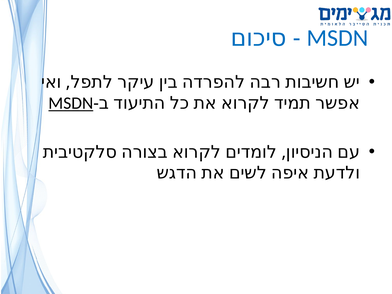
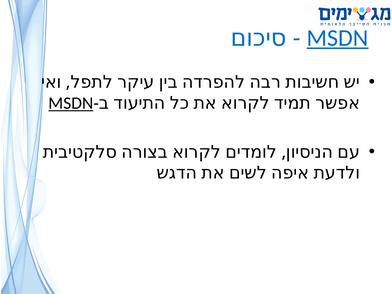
MSDN at (338, 38) underline: none -> present
